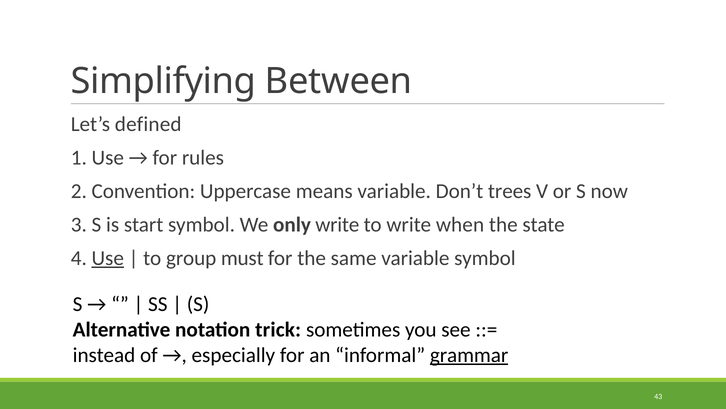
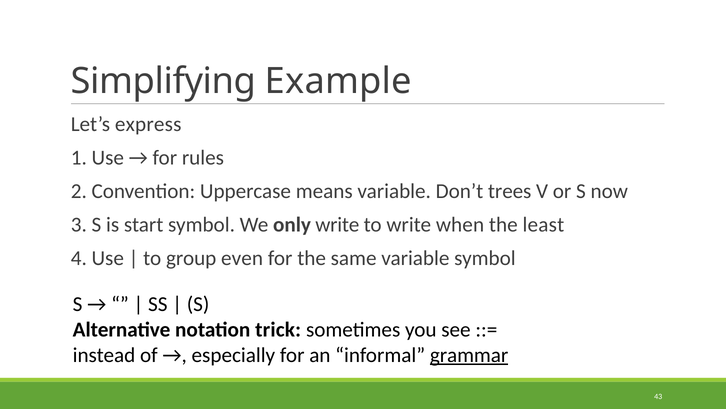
Between: Between -> Example
defined: defined -> express
state: state -> least
Use at (108, 258) underline: present -> none
must: must -> even
